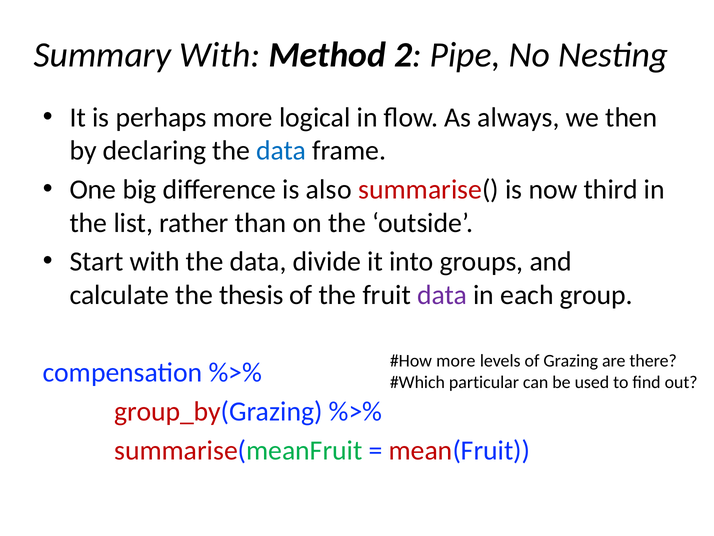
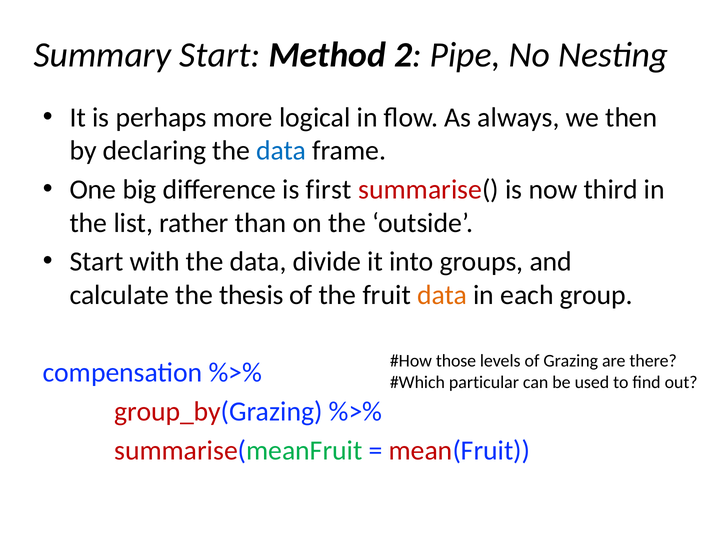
Summary With: With -> Start
also: also -> first
data at (442, 295) colour: purple -> orange
more at (456, 361): more -> those
